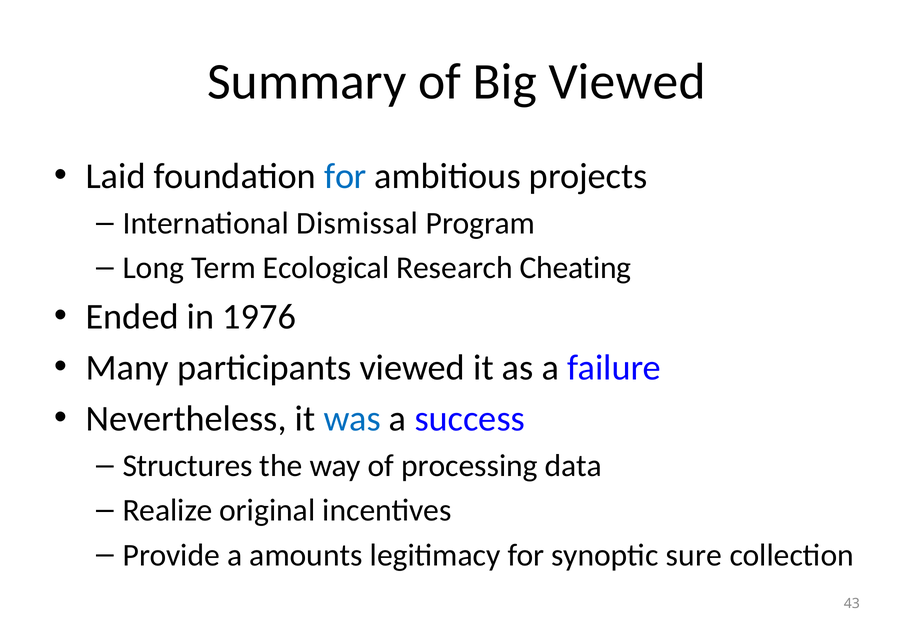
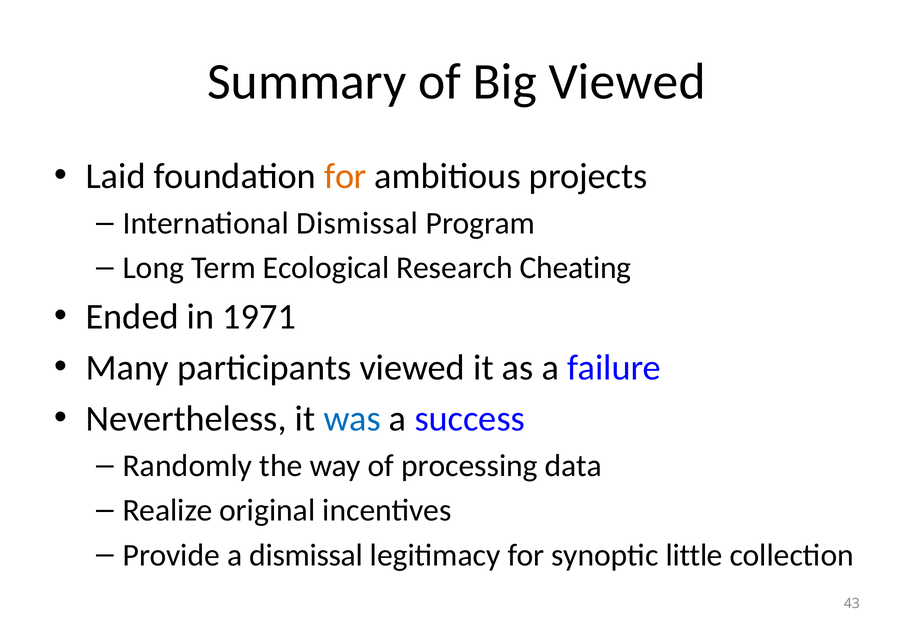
for at (345, 176) colour: blue -> orange
1976: 1976 -> 1971
Structures: Structures -> Randomly
a amounts: amounts -> dismissal
sure: sure -> little
